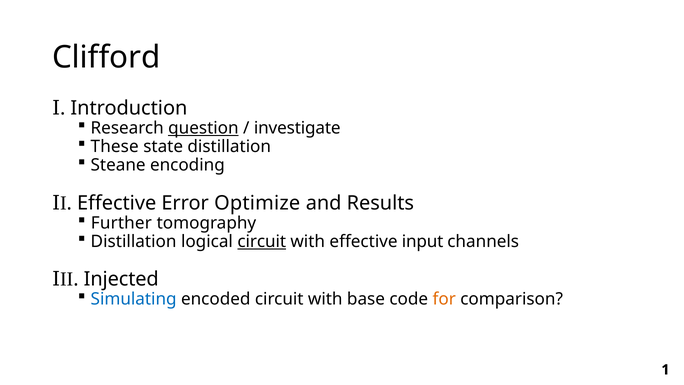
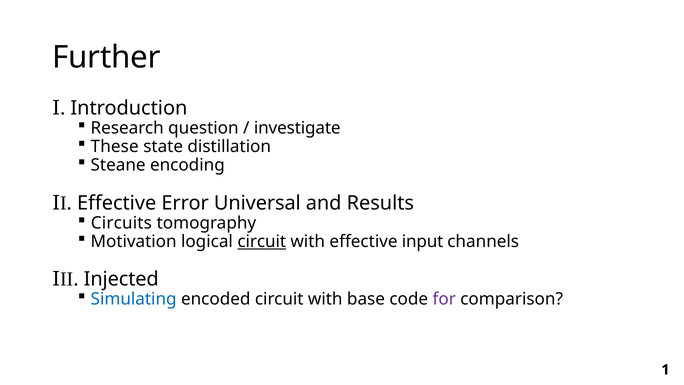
Clifford: Clifford -> Further
question underline: present -> none
Optimize: Optimize -> Universal
Further: Further -> Circuits
Distillation at (134, 241): Distillation -> Motivation
for colour: orange -> purple
